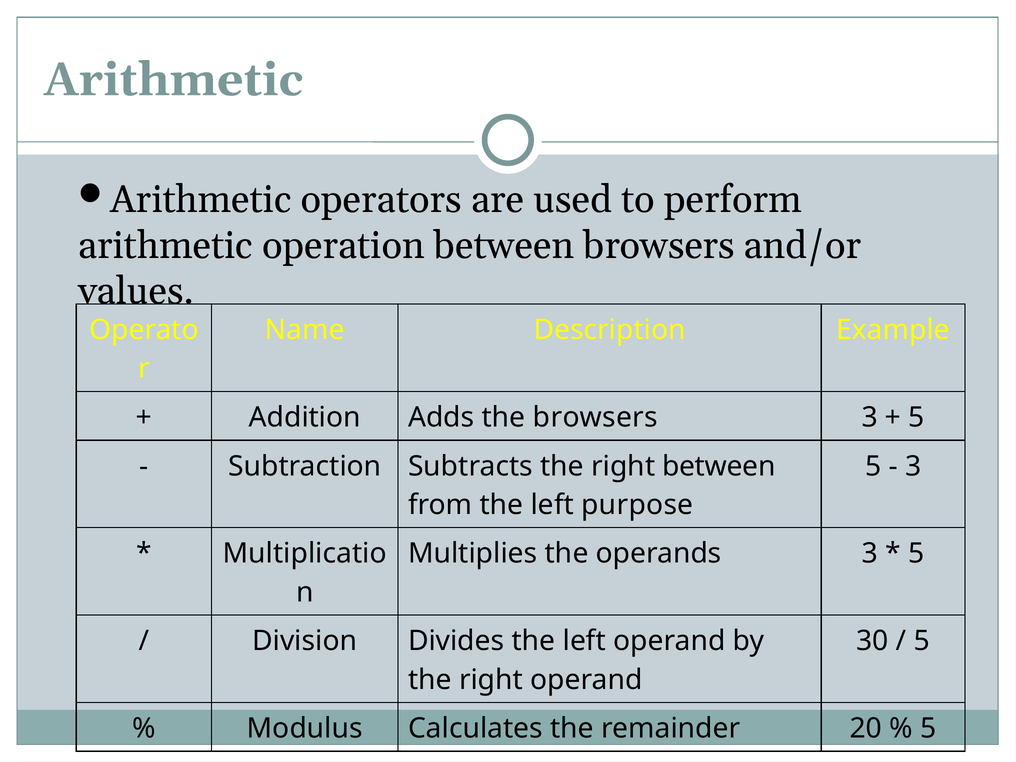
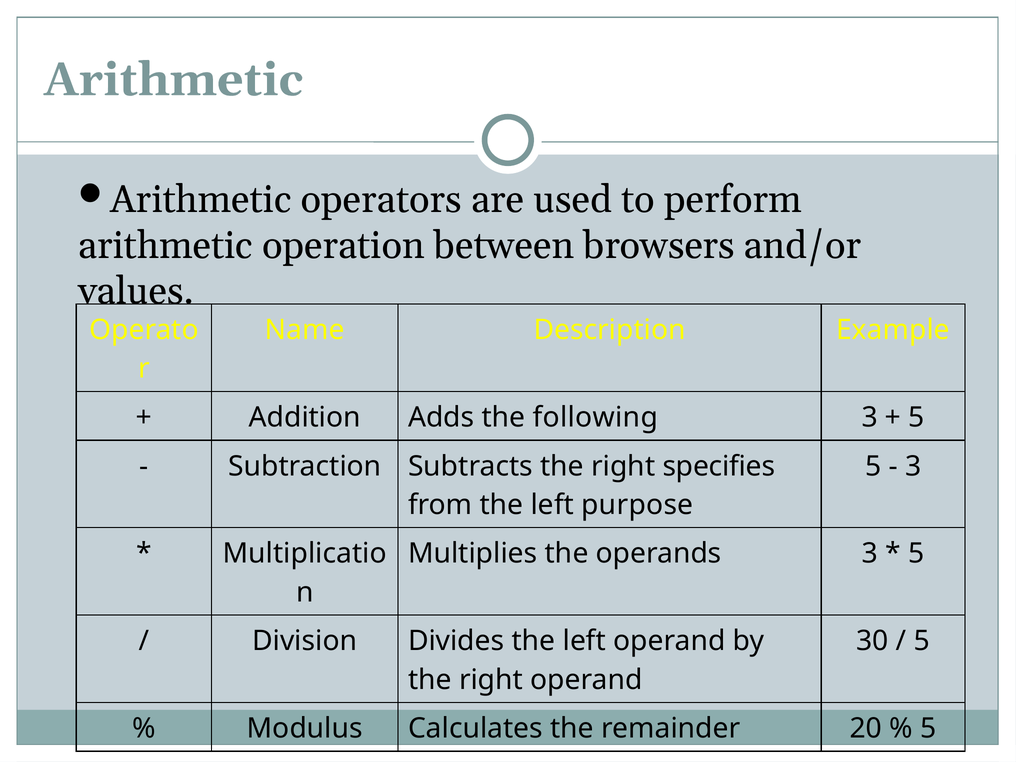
the browsers: browsers -> following
right between: between -> specifies
